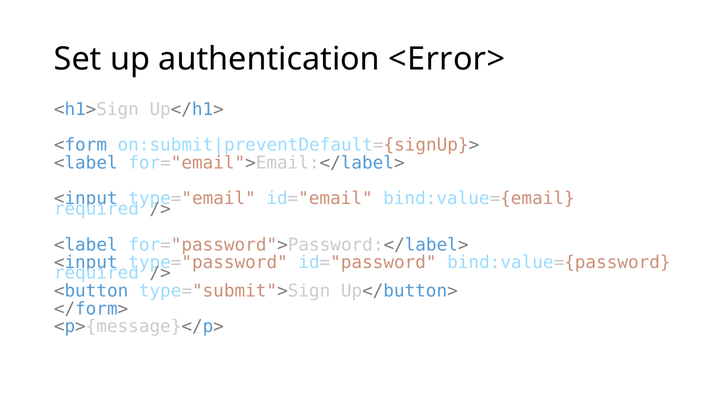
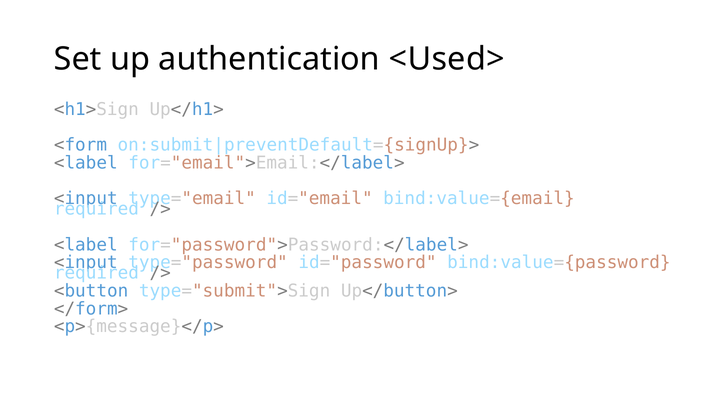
<Error>: <Error> -> <Used>
